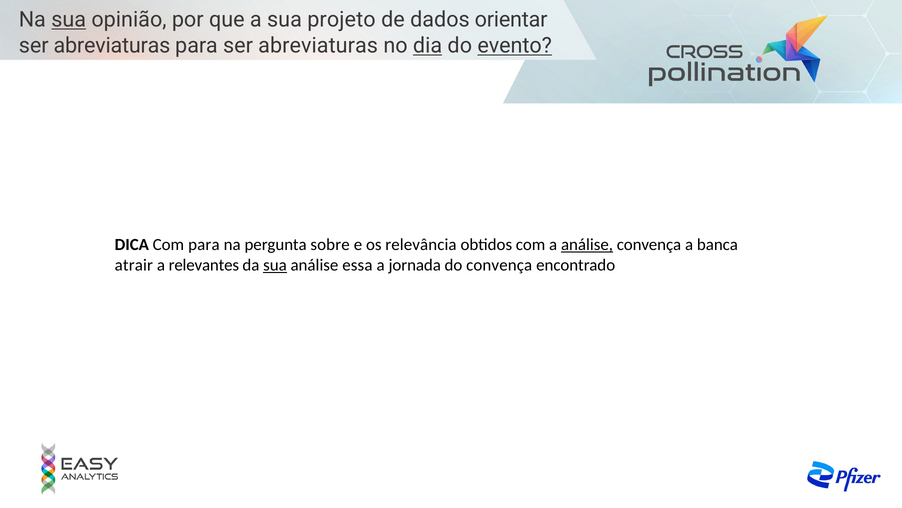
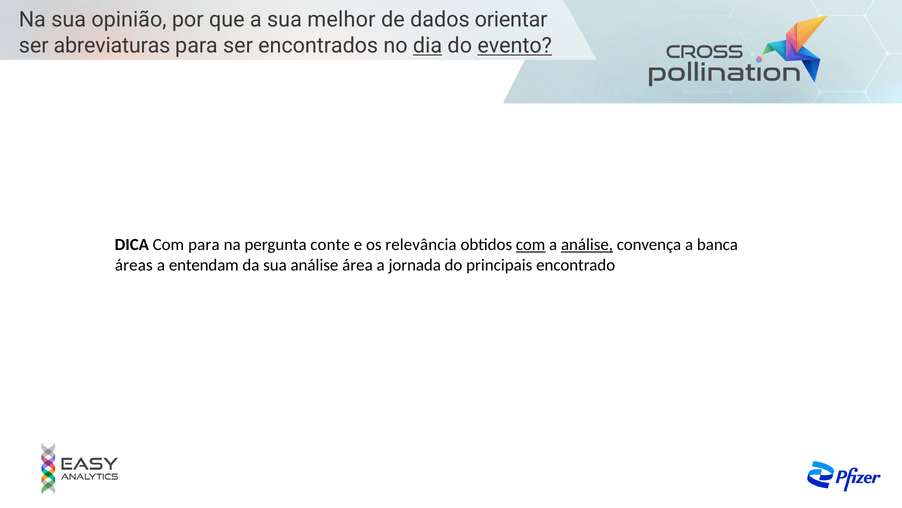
sua at (69, 20) underline: present -> none
projeto: projeto -> melhor
para ser abreviaturas: abreviaturas -> encontrados
sobre: sobre -> conte
com at (531, 244) underline: none -> present
atrair: atrair -> áreas
relevantes: relevantes -> entendam
sua at (275, 265) underline: present -> none
essa: essa -> área
do convença: convença -> principais
